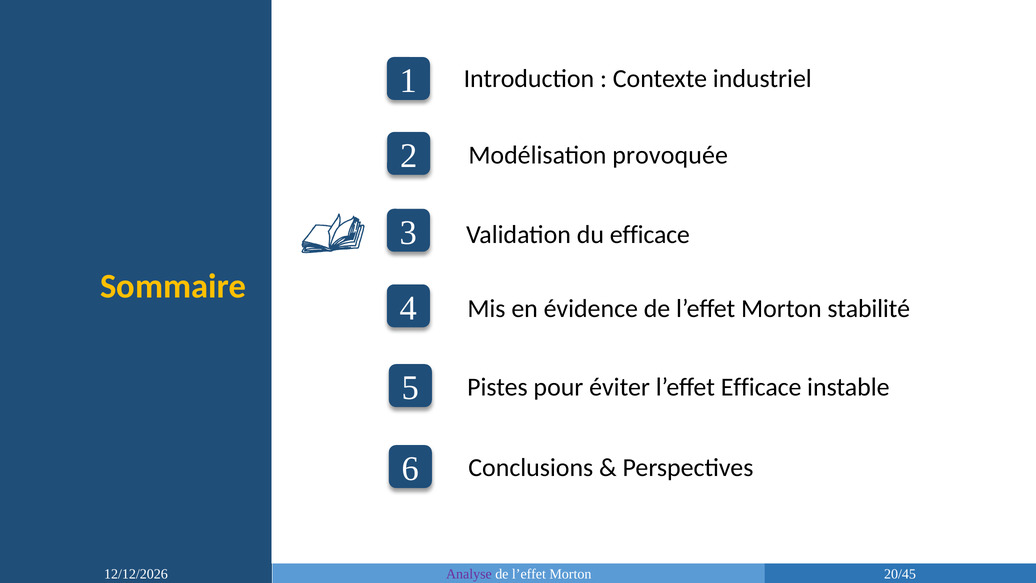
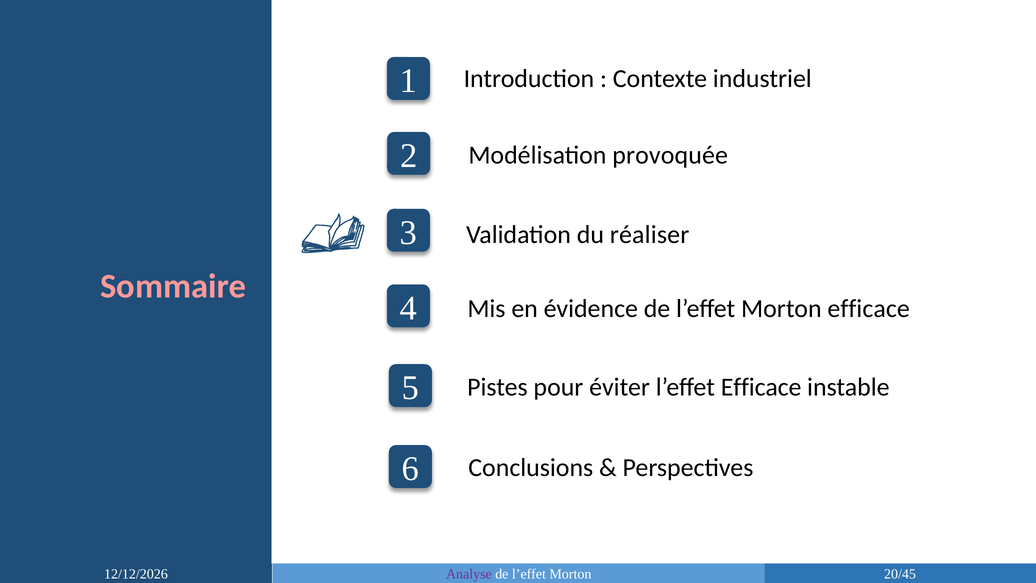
du efficace: efficace -> réaliser
Sommaire colour: yellow -> pink
Morton stabilité: stabilité -> efficace
